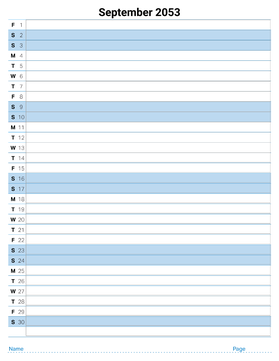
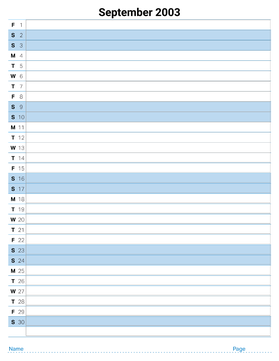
2053: 2053 -> 2003
